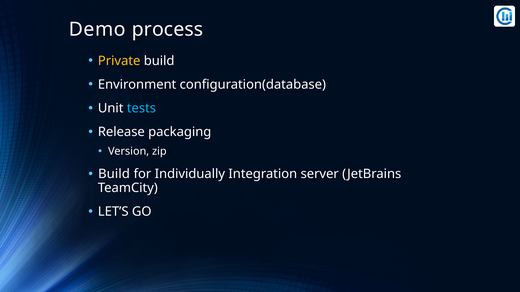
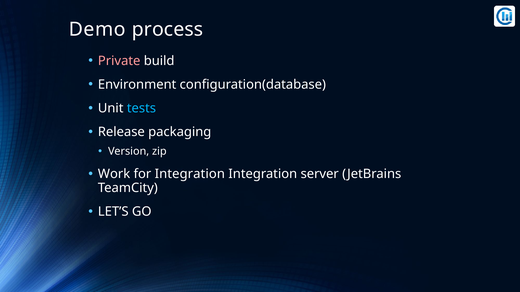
Private colour: yellow -> pink
Build at (114, 174): Build -> Work
for Individually: Individually -> Integration
